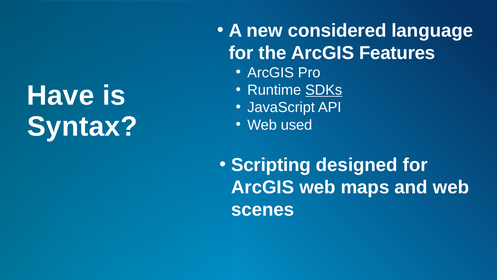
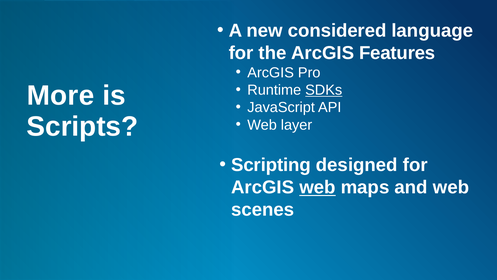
Have: Have -> More
Syntax: Syntax -> Scripts
used: used -> layer
web at (317, 187) underline: none -> present
